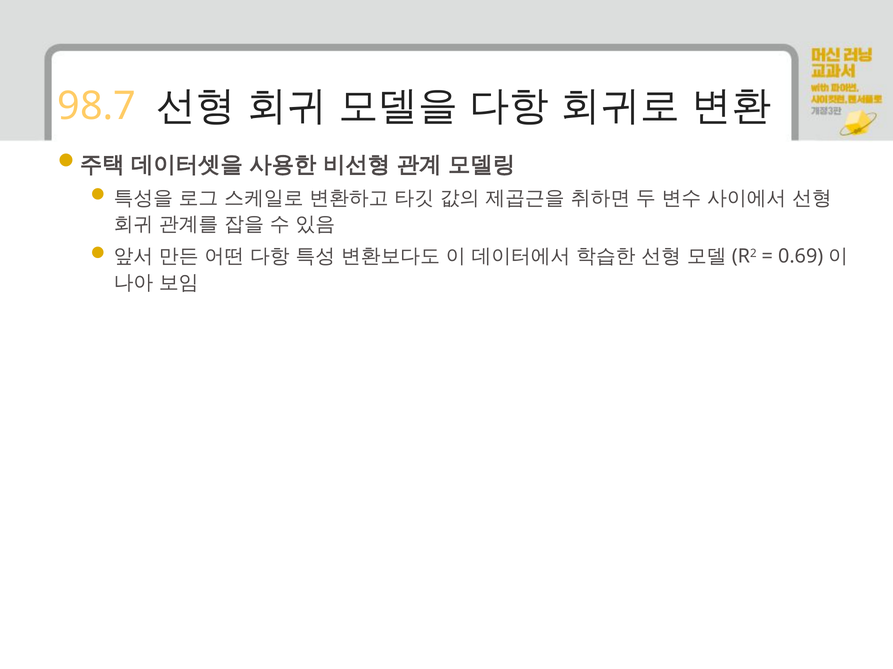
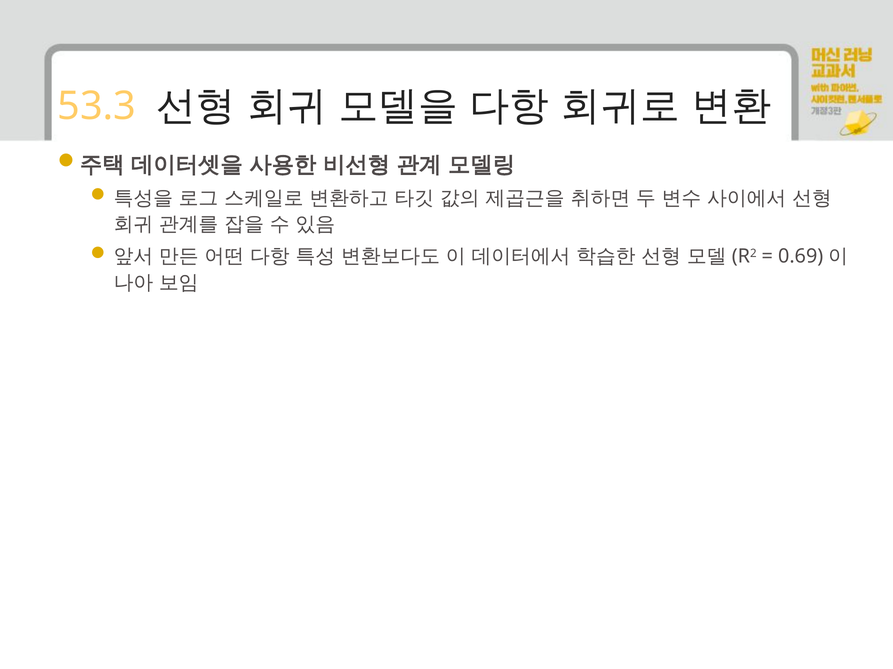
98.7: 98.7 -> 53.3
